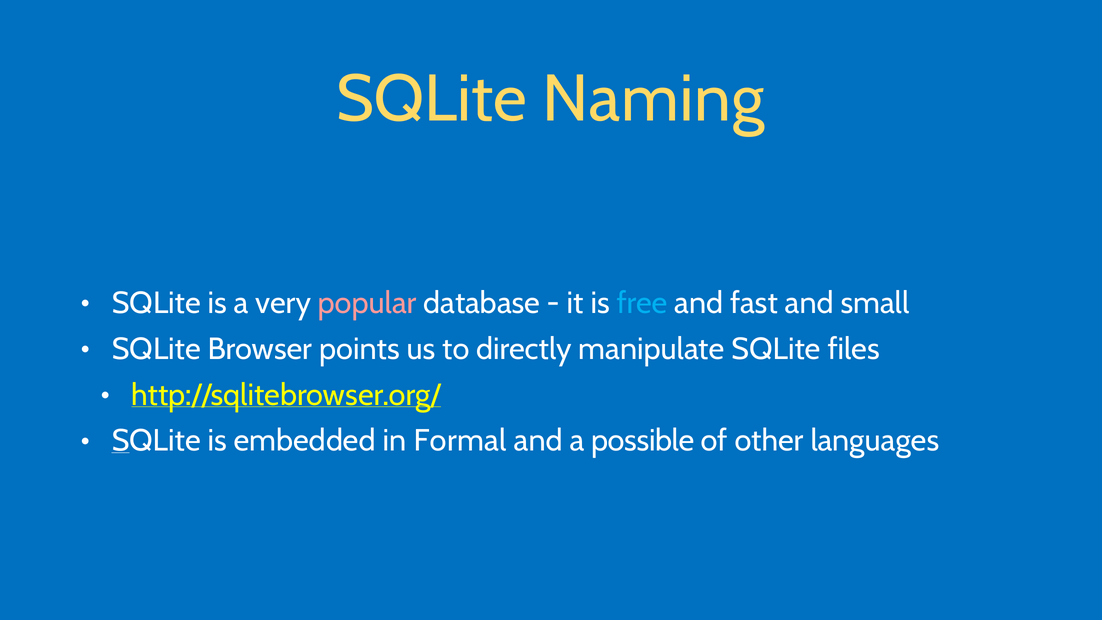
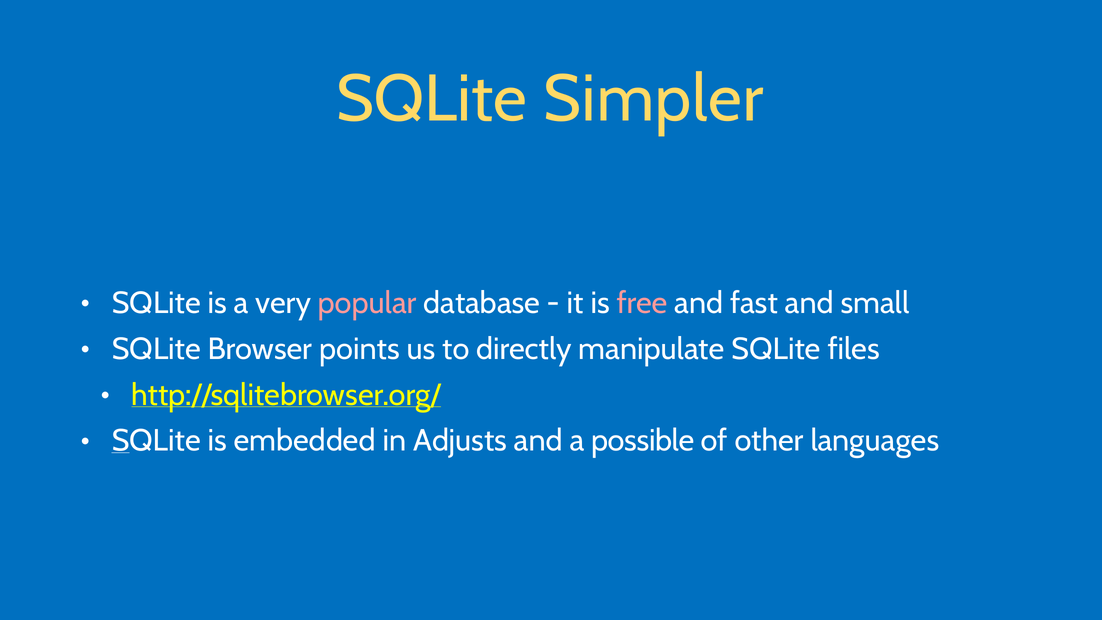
Naming: Naming -> Simpler
free colour: light blue -> pink
Formal: Formal -> Adjusts
